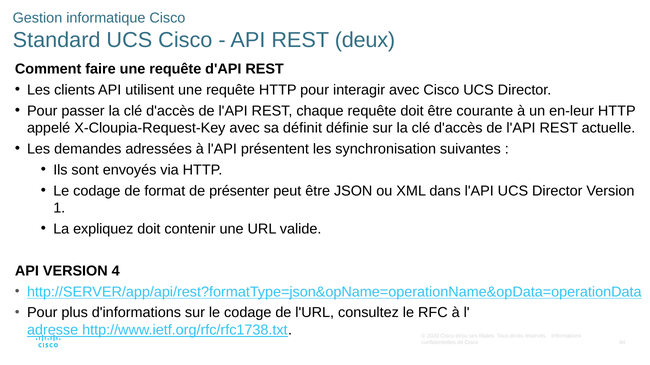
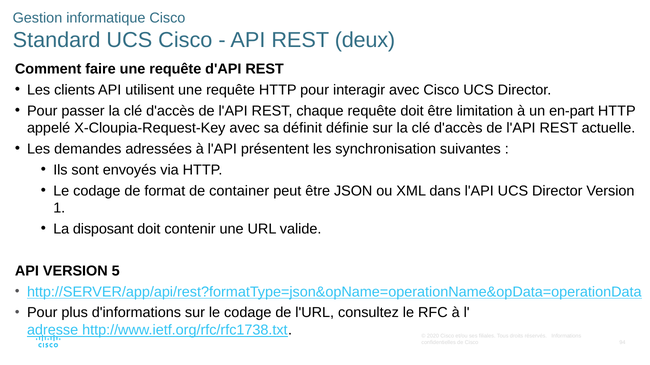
courante: courante -> limitation
en-leur: en-leur -> en-part
présenter: présenter -> container
expliquez: expliquez -> disposant
4: 4 -> 5
